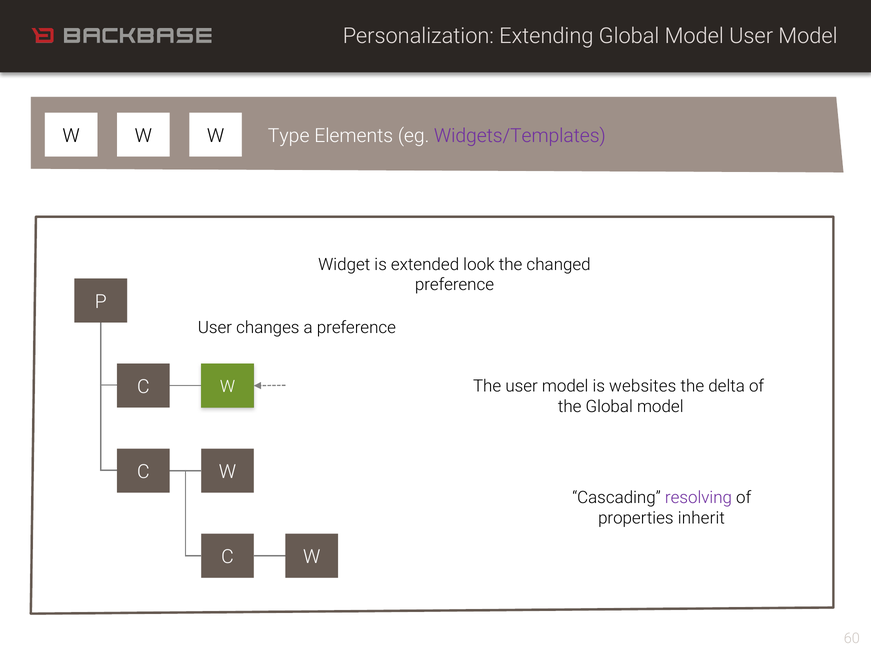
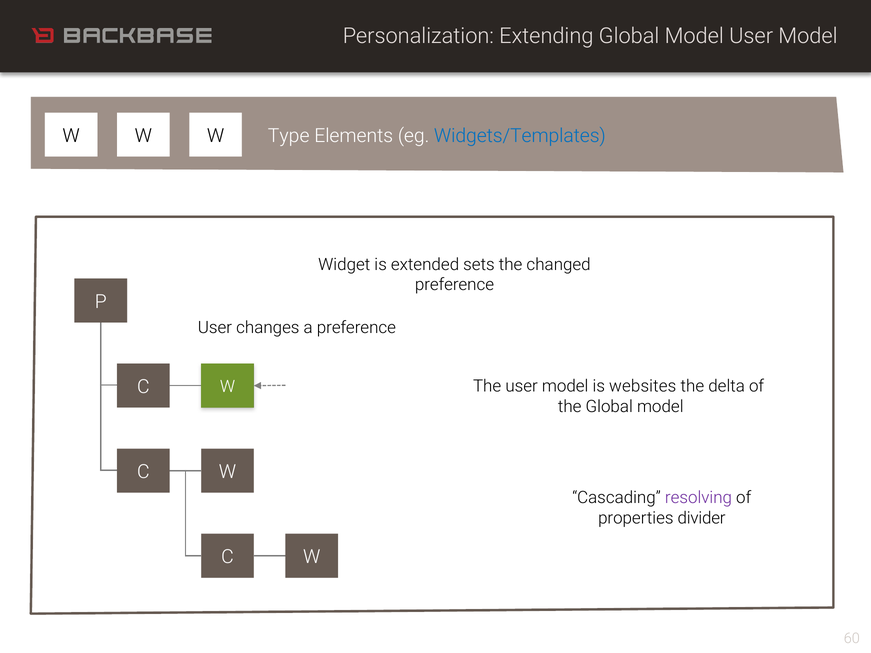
Widgets/Templates colour: purple -> blue
look: look -> sets
inherit: inherit -> divider
